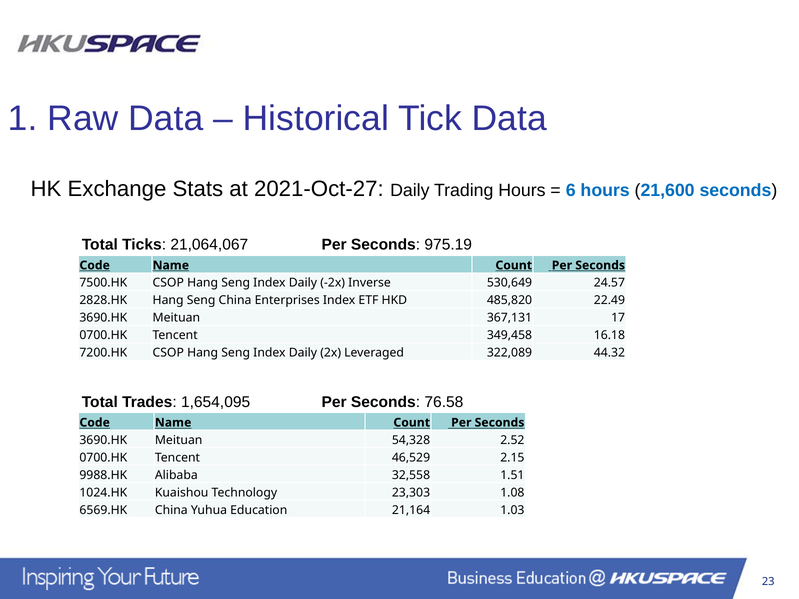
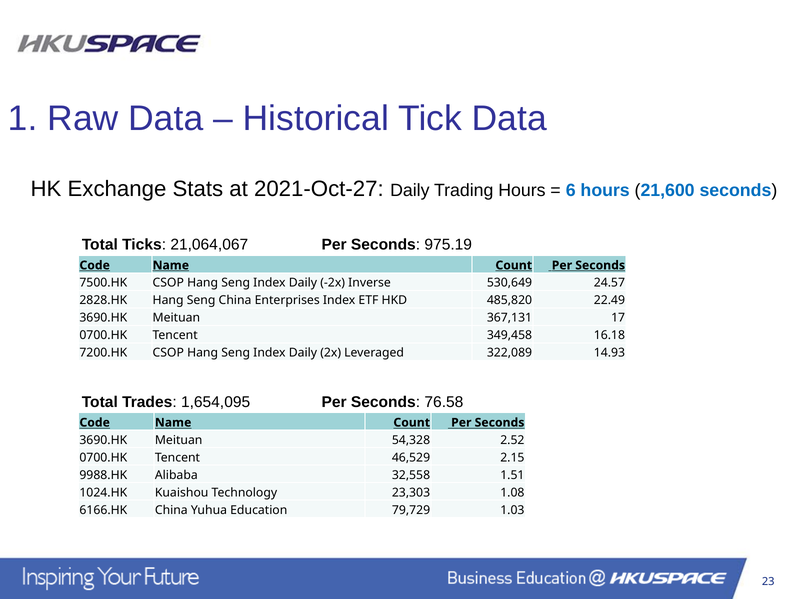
44.32: 44.32 -> 14.93
6569.HK: 6569.HK -> 6166.HK
21,164: 21,164 -> 79,729
